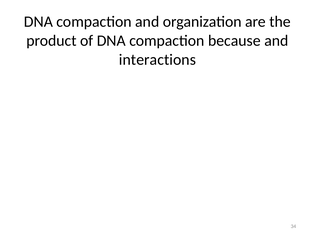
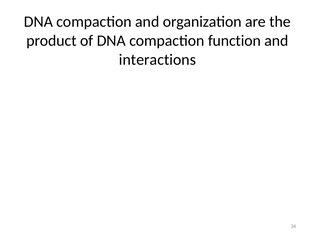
because: because -> function
